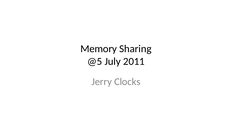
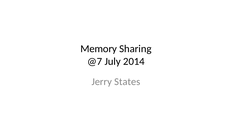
@5: @5 -> @7
2011: 2011 -> 2014
Clocks: Clocks -> States
